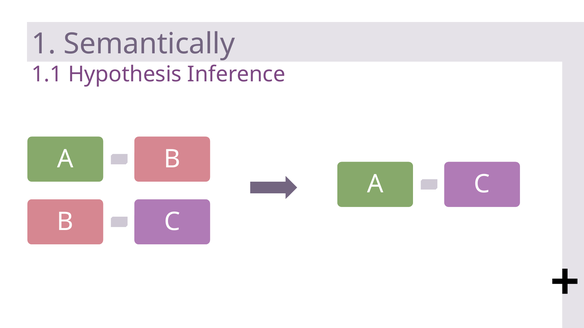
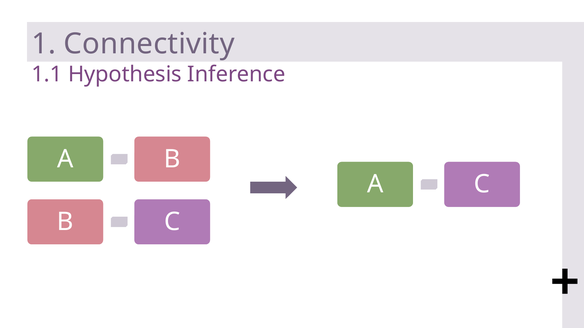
Semantically: Semantically -> Connectivity
